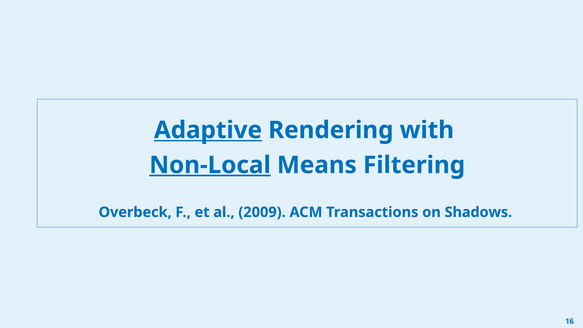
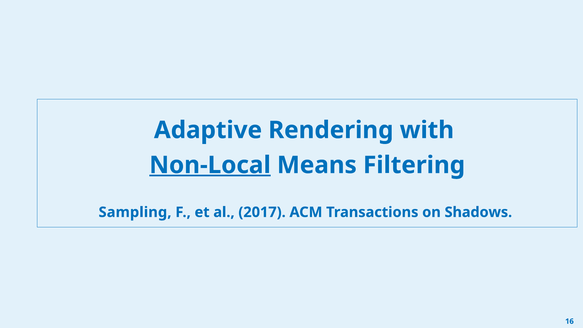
Adaptive underline: present -> none
Overbeck: Overbeck -> Sampling
2009: 2009 -> 2017
